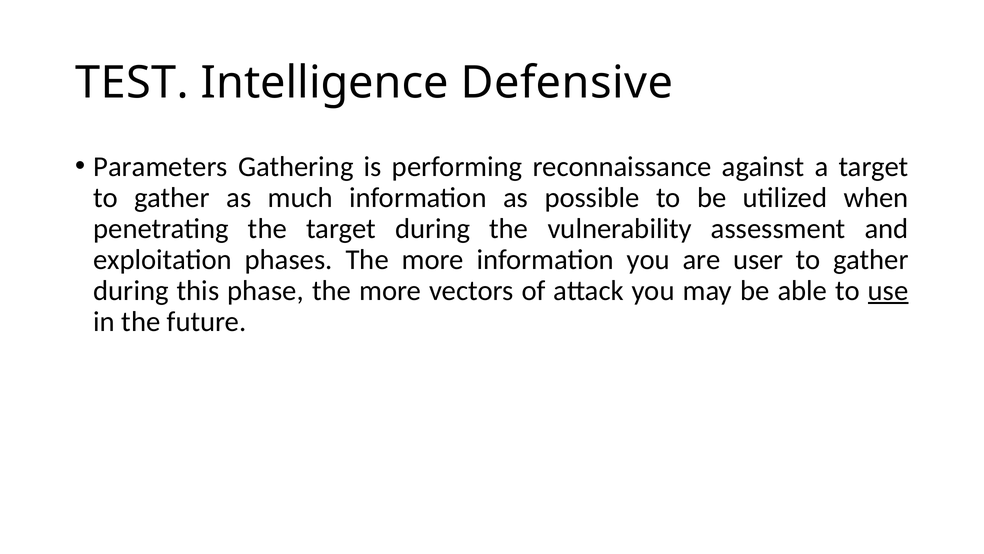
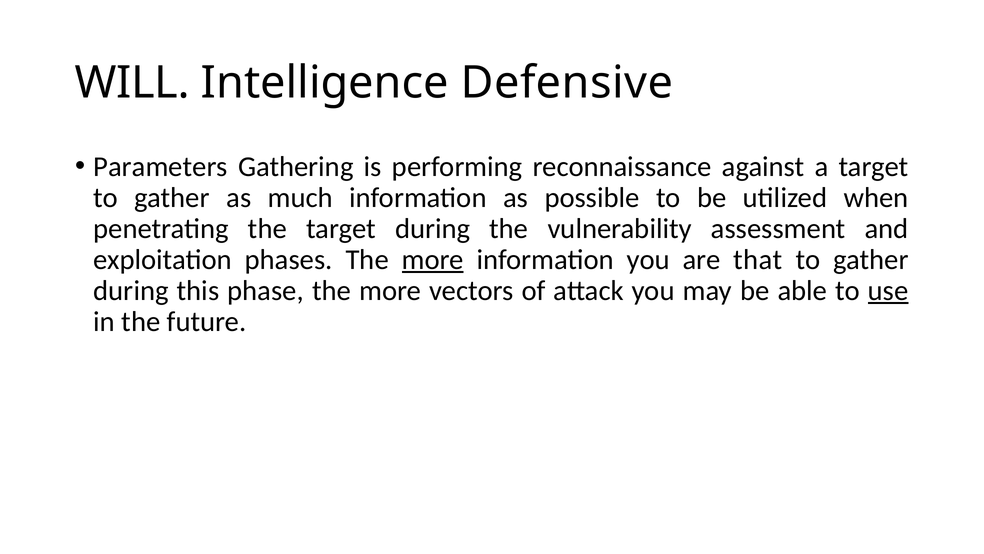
TEST: TEST -> WILL
more at (433, 259) underline: none -> present
user: user -> that
